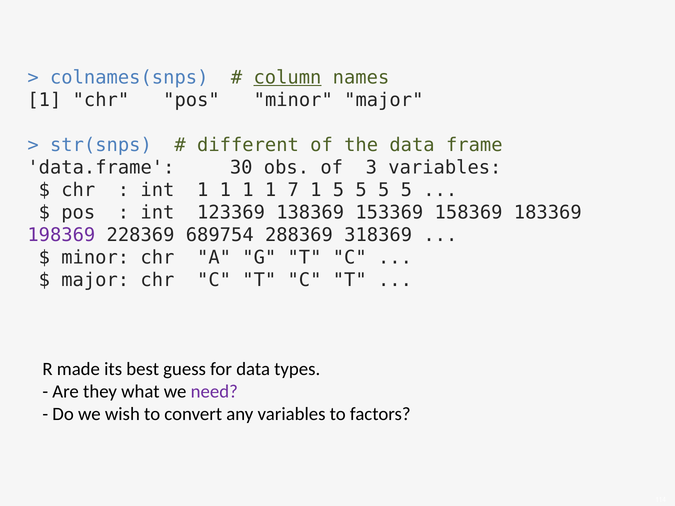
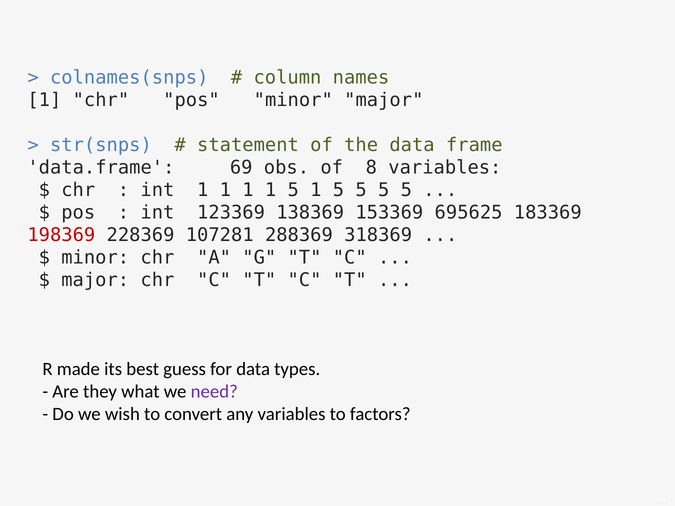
column underline: present -> none
different: different -> statement
30: 30 -> 69
3: 3 -> 8
1 1 7: 7 -> 5
158369: 158369 -> 695625
198369 colour: purple -> red
689754: 689754 -> 107281
